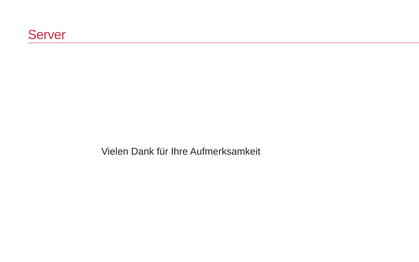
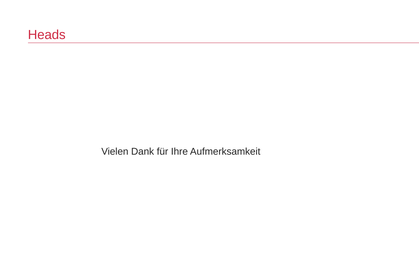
Server: Server -> Heads
